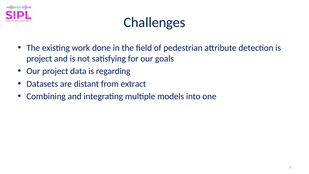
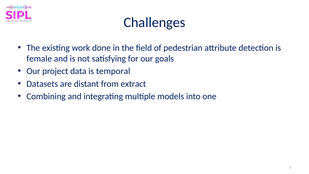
project at (39, 59): project -> female
regarding: regarding -> temporal
